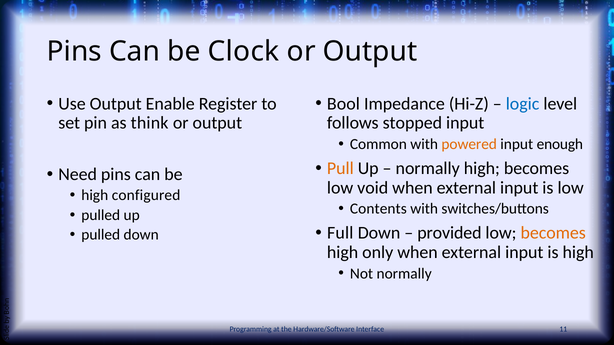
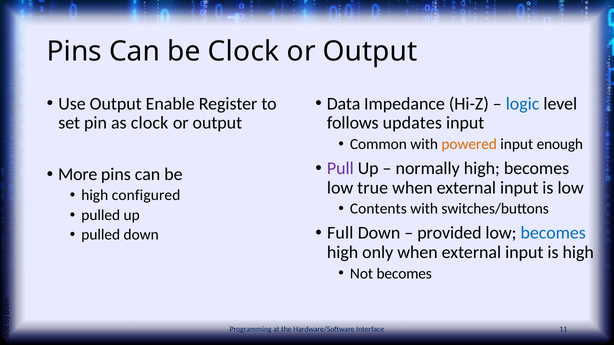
Bool: Bool -> Data
as think: think -> clock
stopped: stopped -> updates
Pull colour: orange -> purple
Need: Need -> More
void: void -> true
becomes at (553, 233) colour: orange -> blue
Not normally: normally -> becomes
